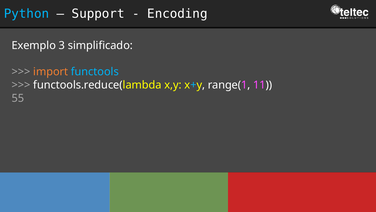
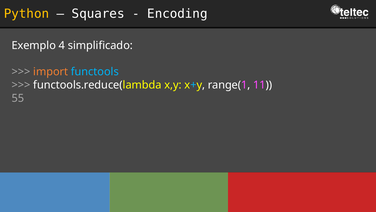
Python colour: light blue -> yellow
Support: Support -> Squares
3: 3 -> 4
